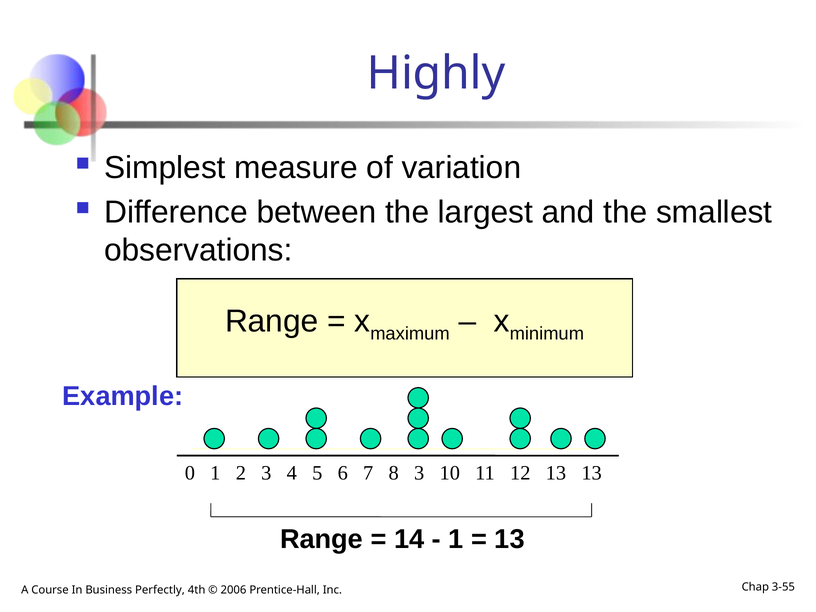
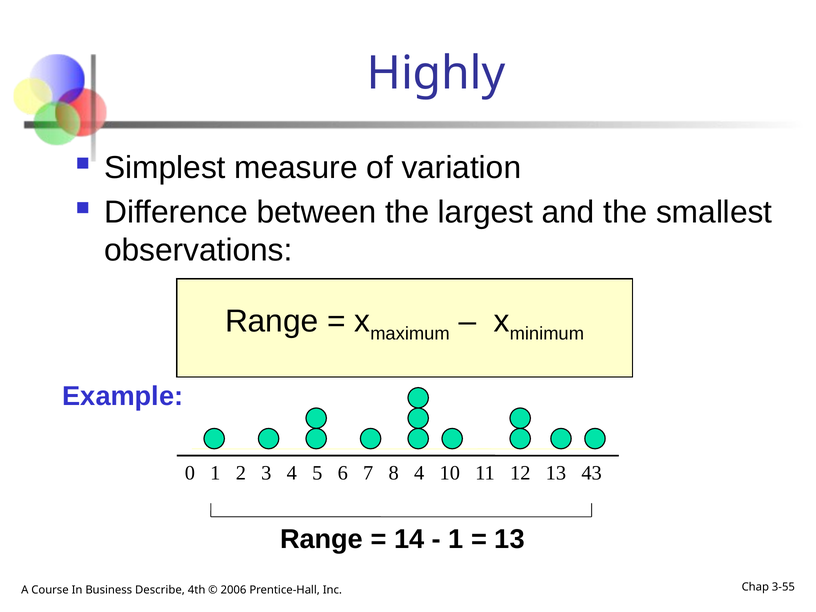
8 3: 3 -> 4
13 13: 13 -> 43
Perfectly: Perfectly -> Describe
